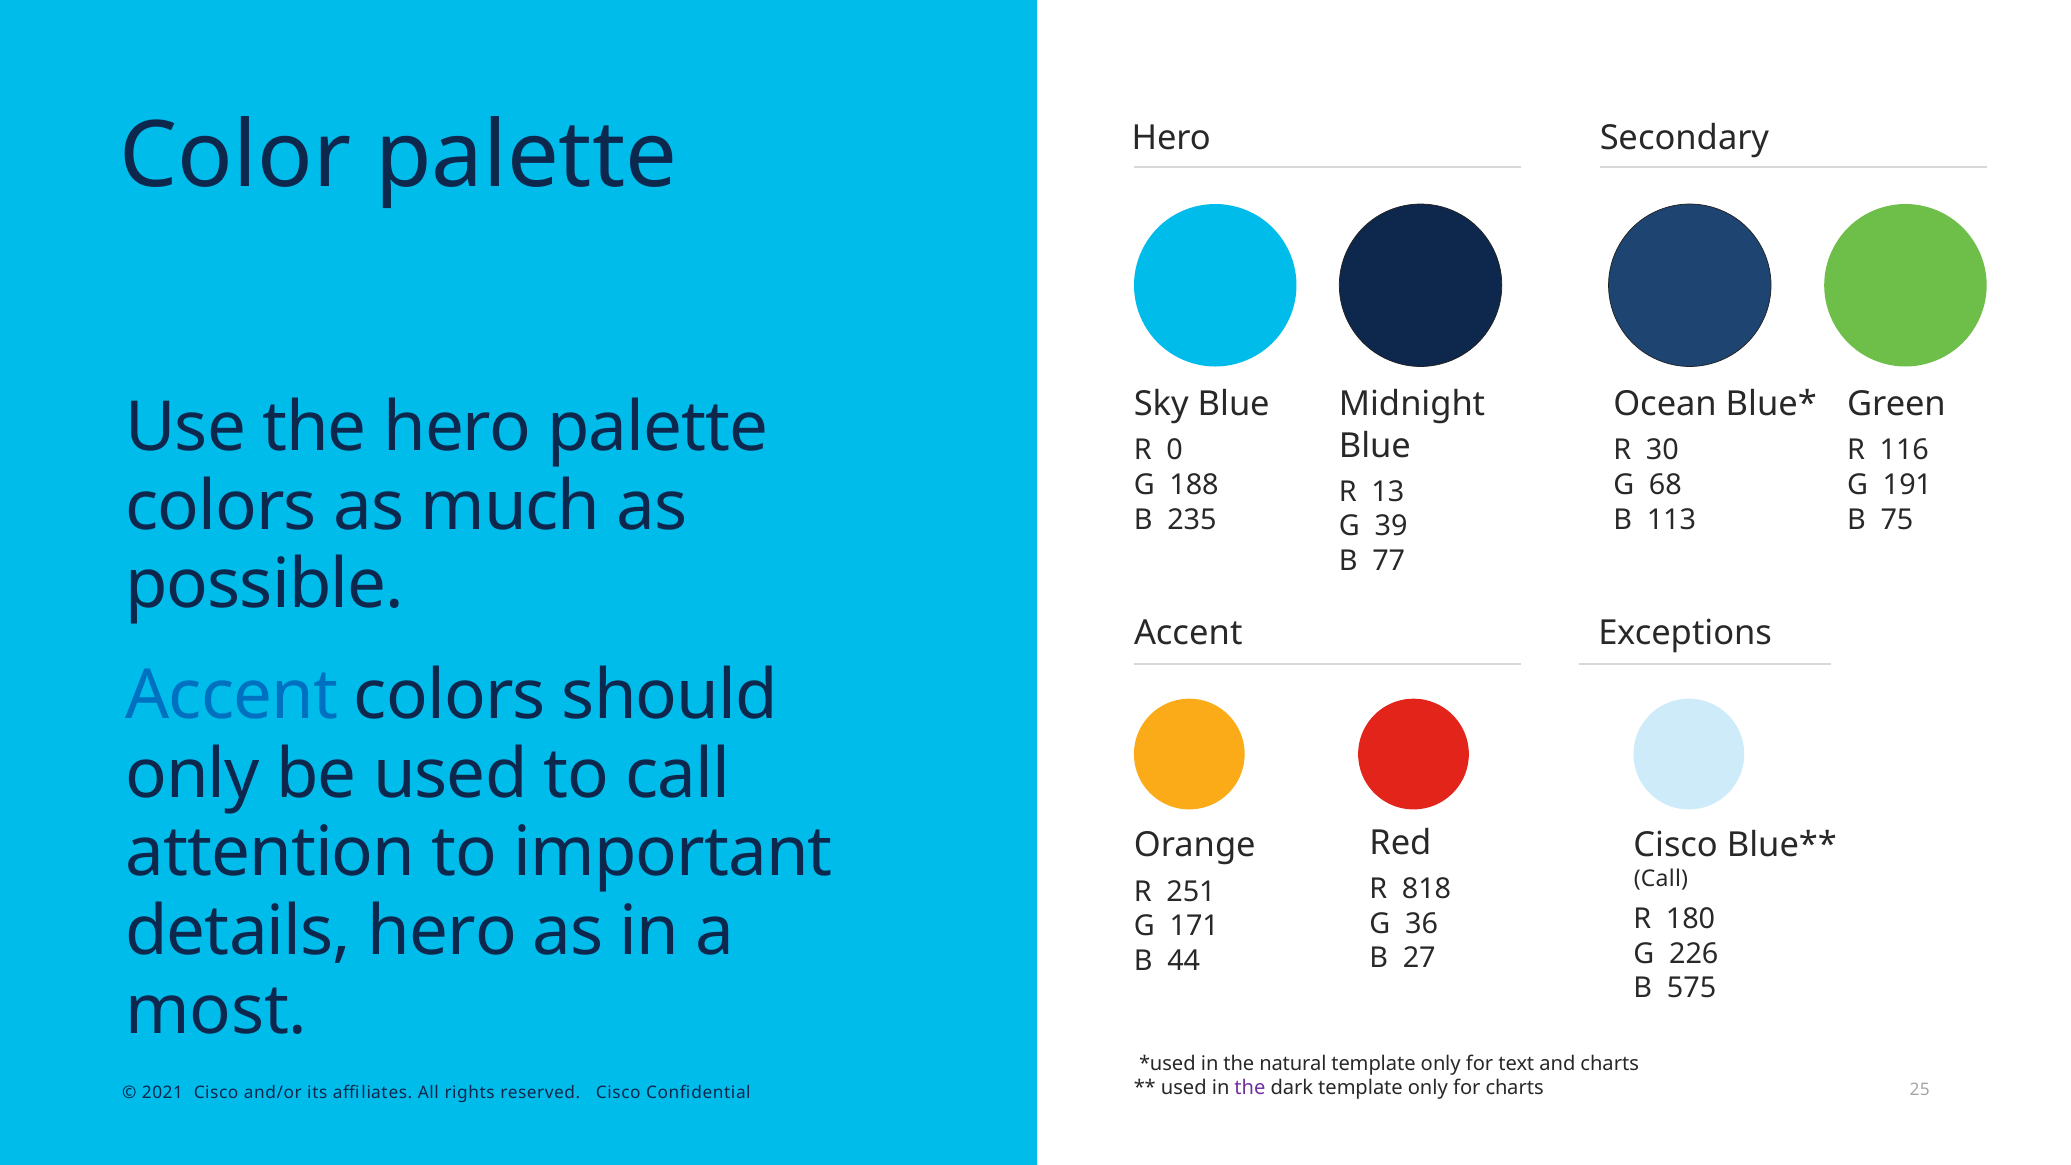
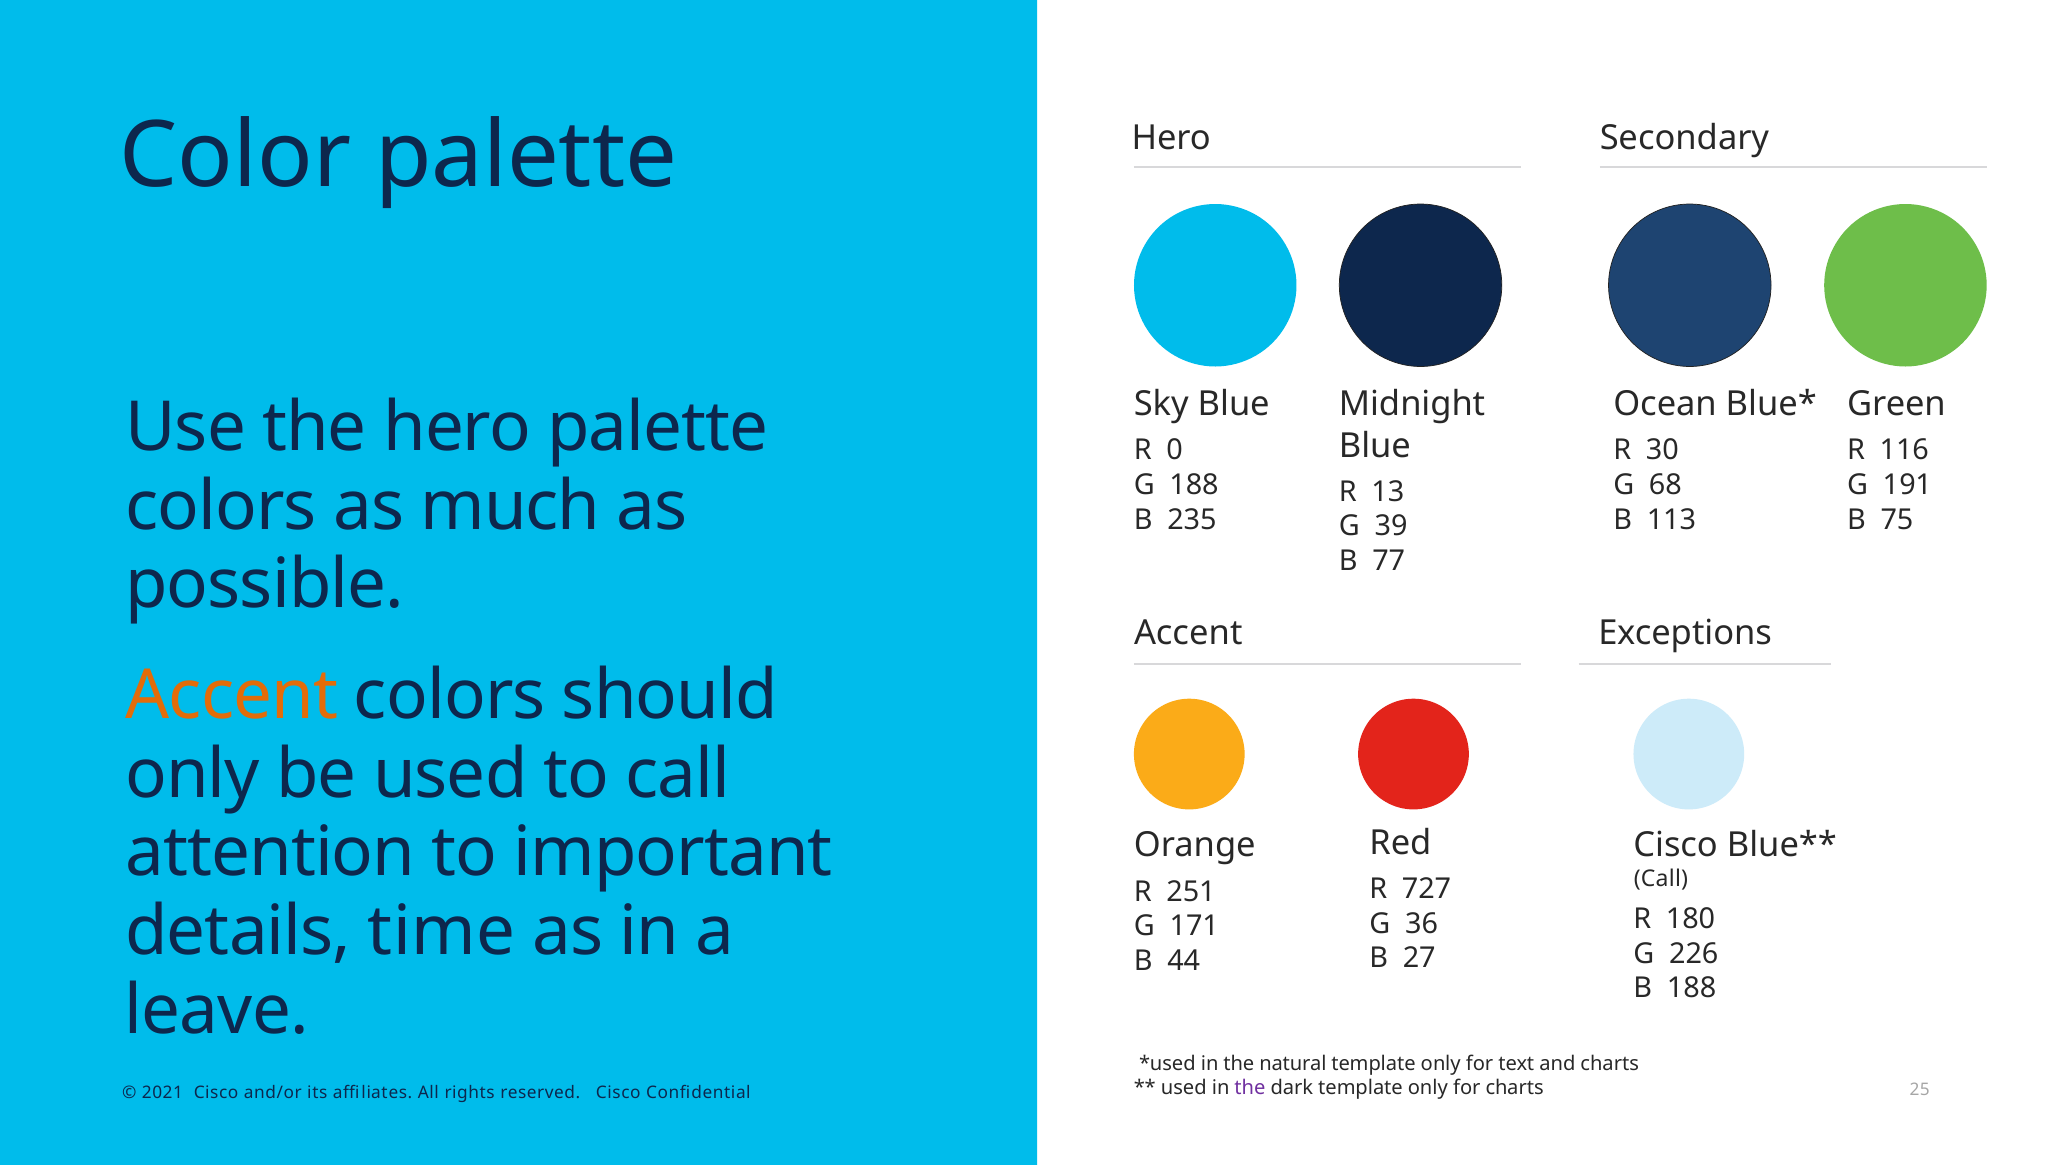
Accent at (232, 696) colour: blue -> orange
818: 818 -> 727
details hero: hero -> time
B 575: 575 -> 188
most: most -> leave
